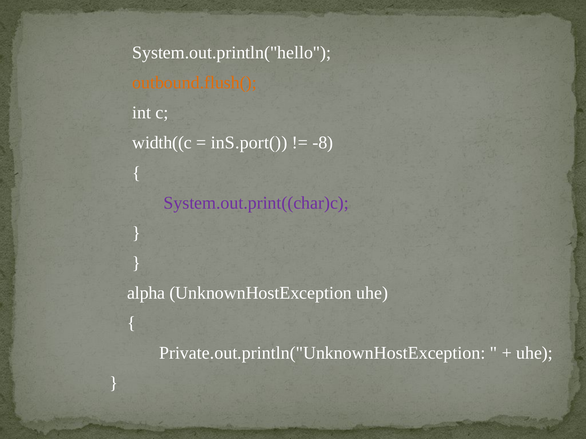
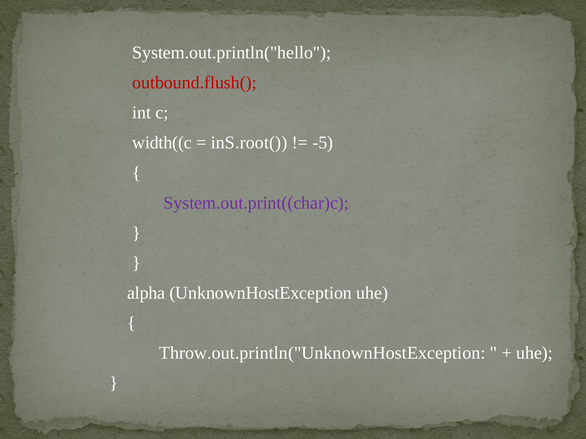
outbound.flush( colour: orange -> red
inS.port(: inS.port( -> inS.root(
-8: -8 -> -5
Private.out.println("UnknownHostException: Private.out.println("UnknownHostException -> Throw.out.println("UnknownHostException
